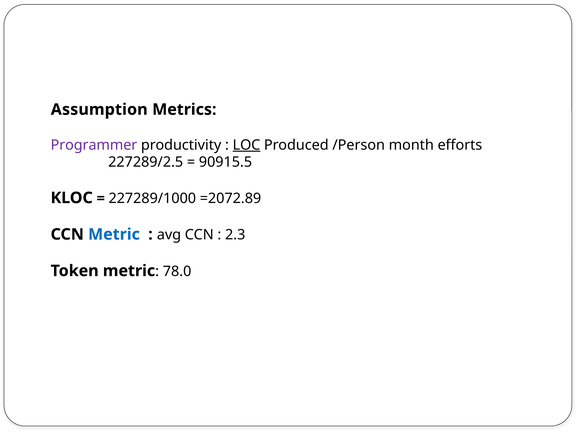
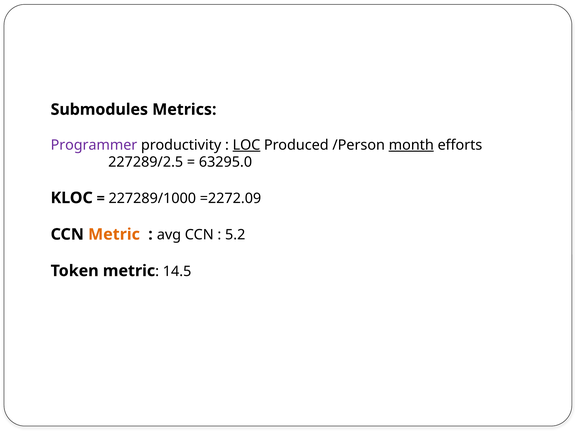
Assumption: Assumption -> Submodules
month underline: none -> present
90915.5: 90915.5 -> 63295.0
=2072.89: =2072.89 -> =2272.09
Metric at (114, 234) colour: blue -> orange
2.3: 2.3 -> 5.2
78.0: 78.0 -> 14.5
